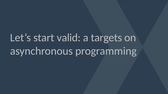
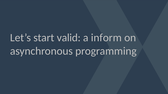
targets: targets -> inform
